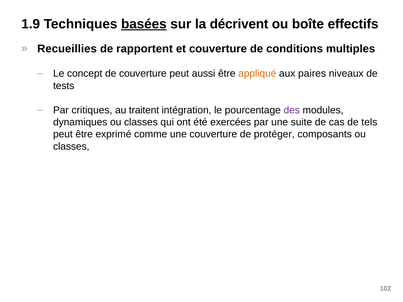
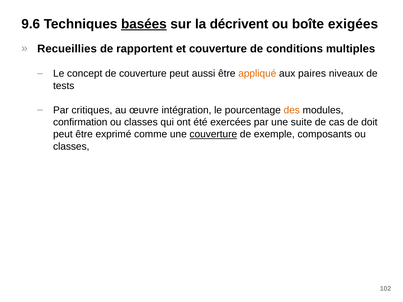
1.9: 1.9 -> 9.6
effectifs: effectifs -> exigées
traitent: traitent -> œuvre
des colour: purple -> orange
dynamiques: dynamiques -> confirmation
tels: tels -> doit
couverture at (213, 134) underline: none -> present
protéger: protéger -> exemple
